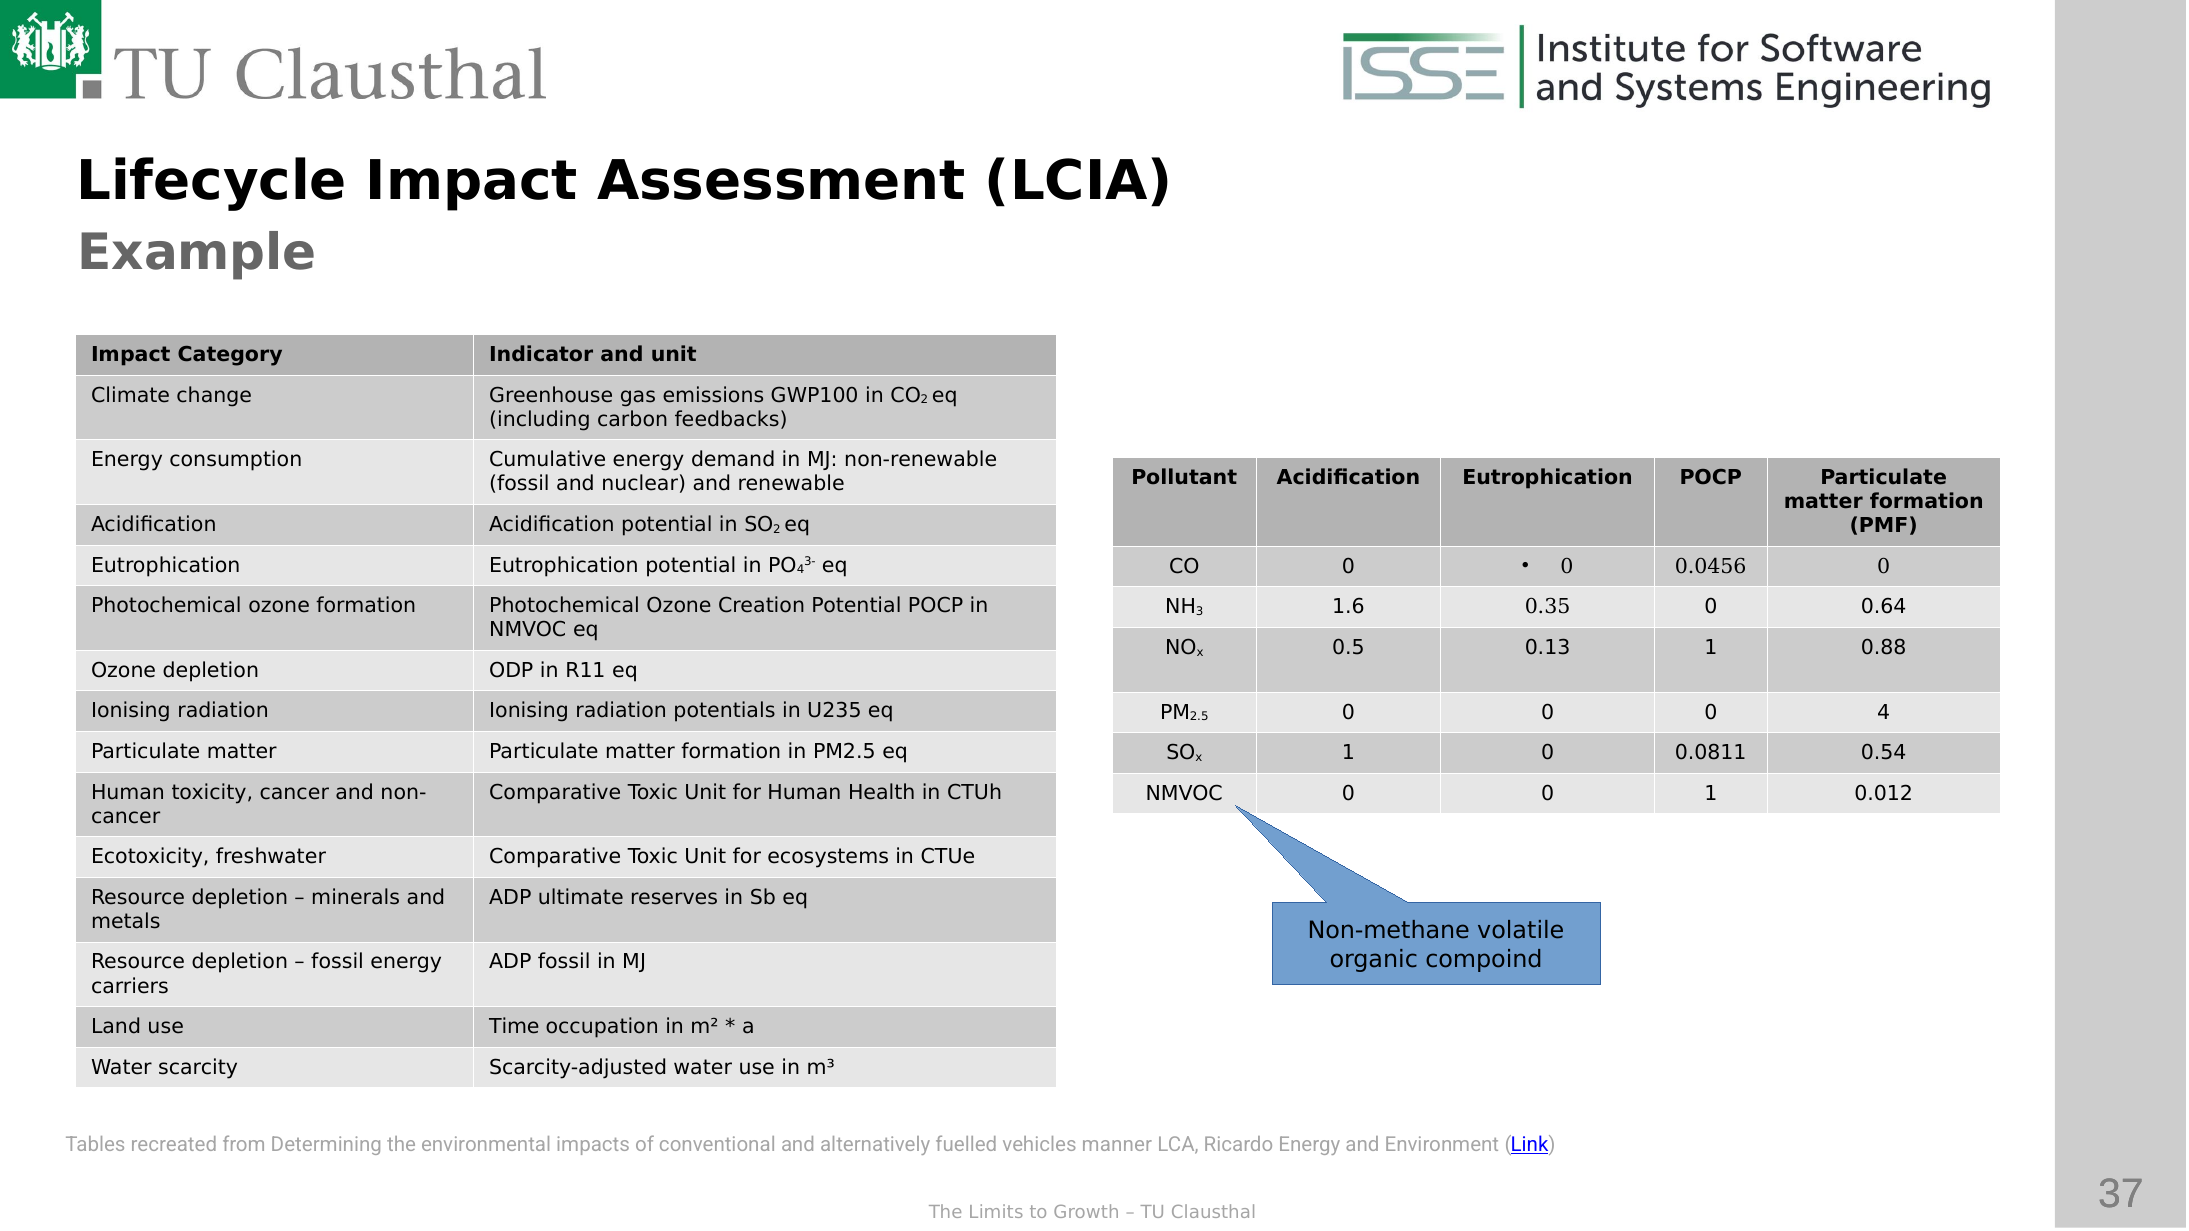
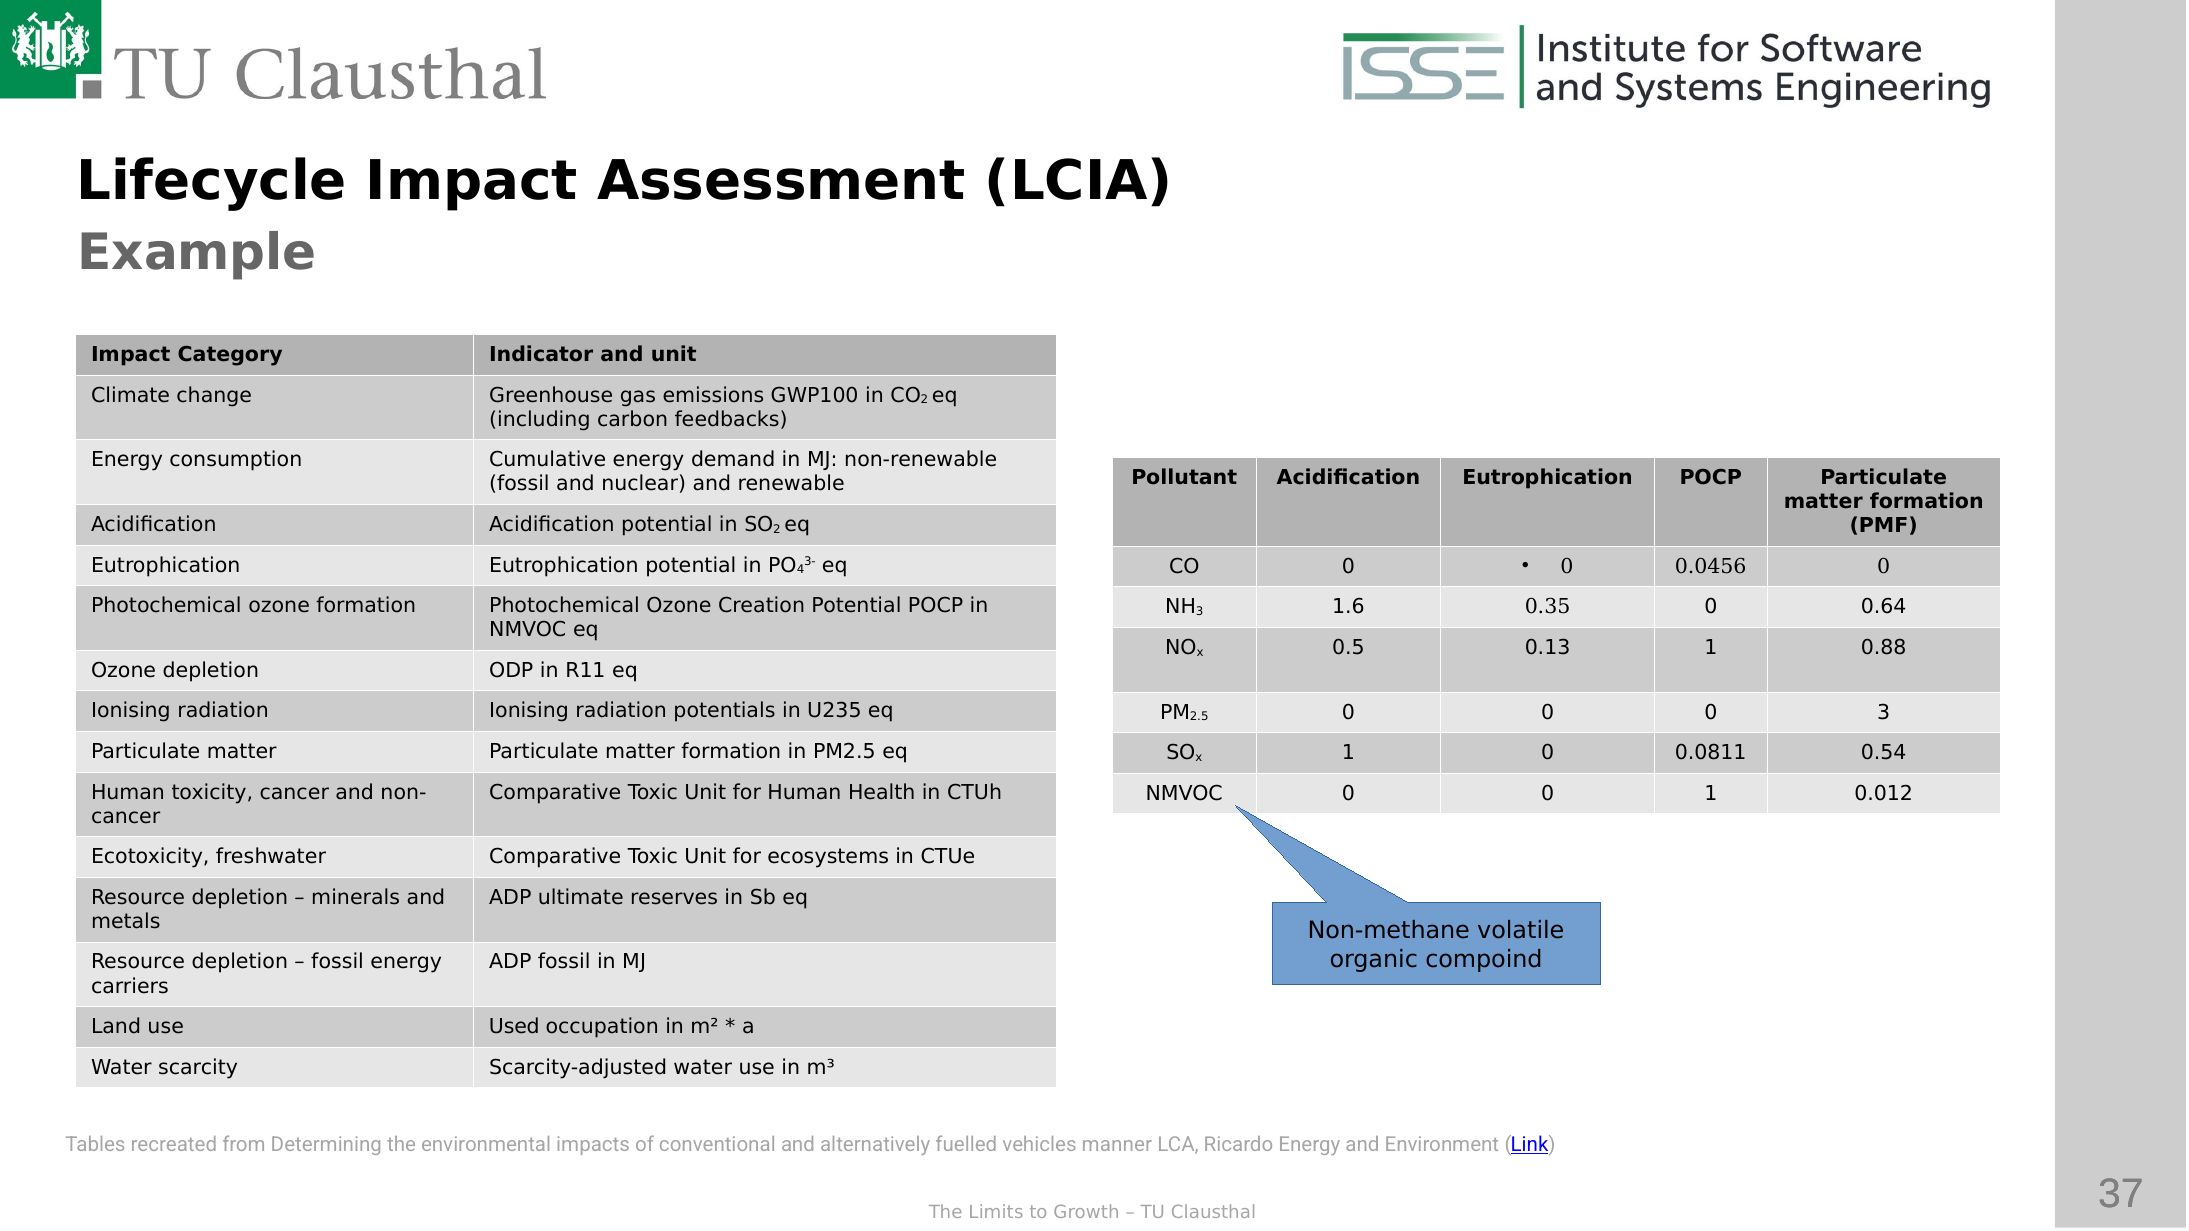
0 4: 4 -> 3
Time: Time -> Used
